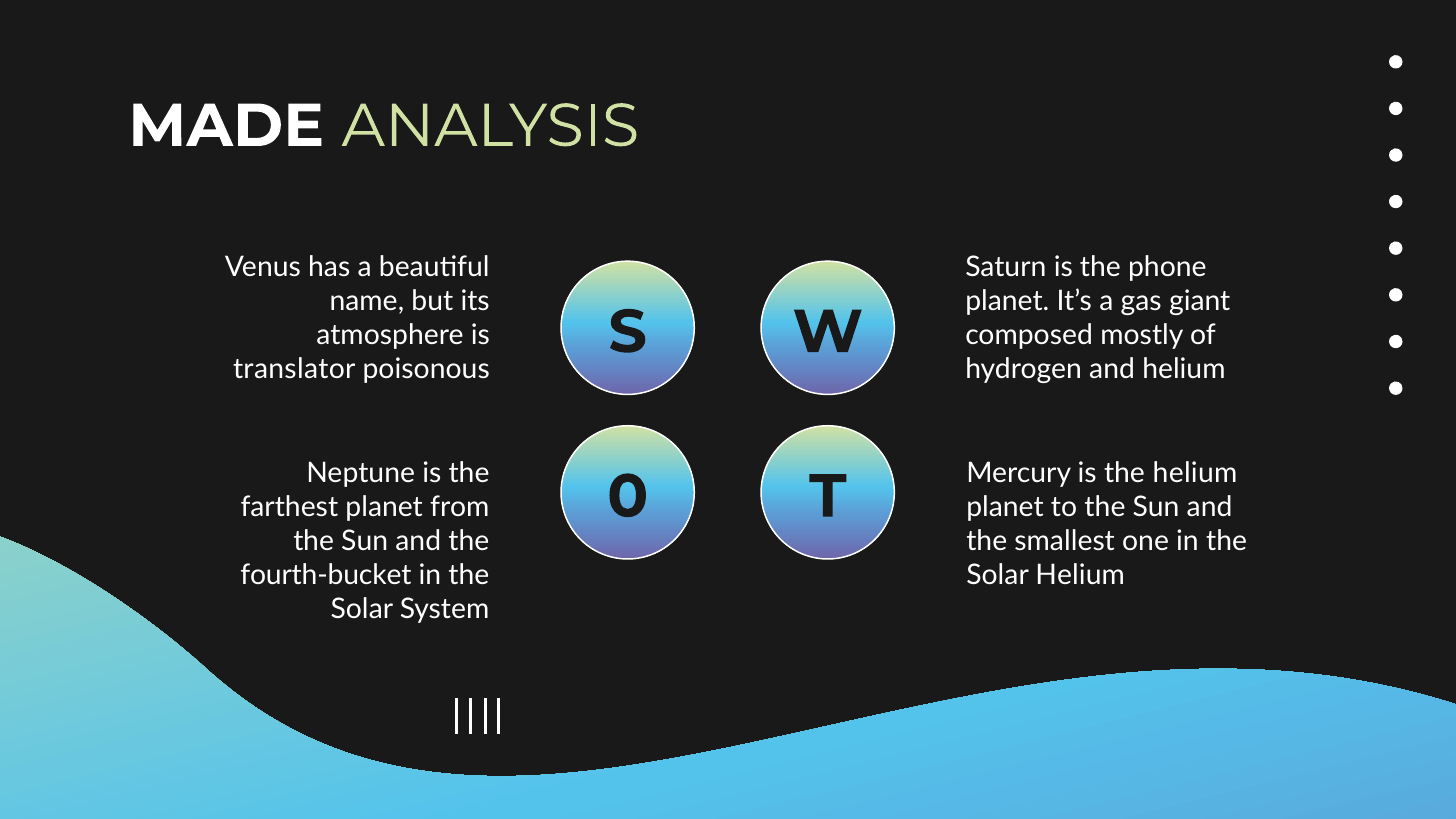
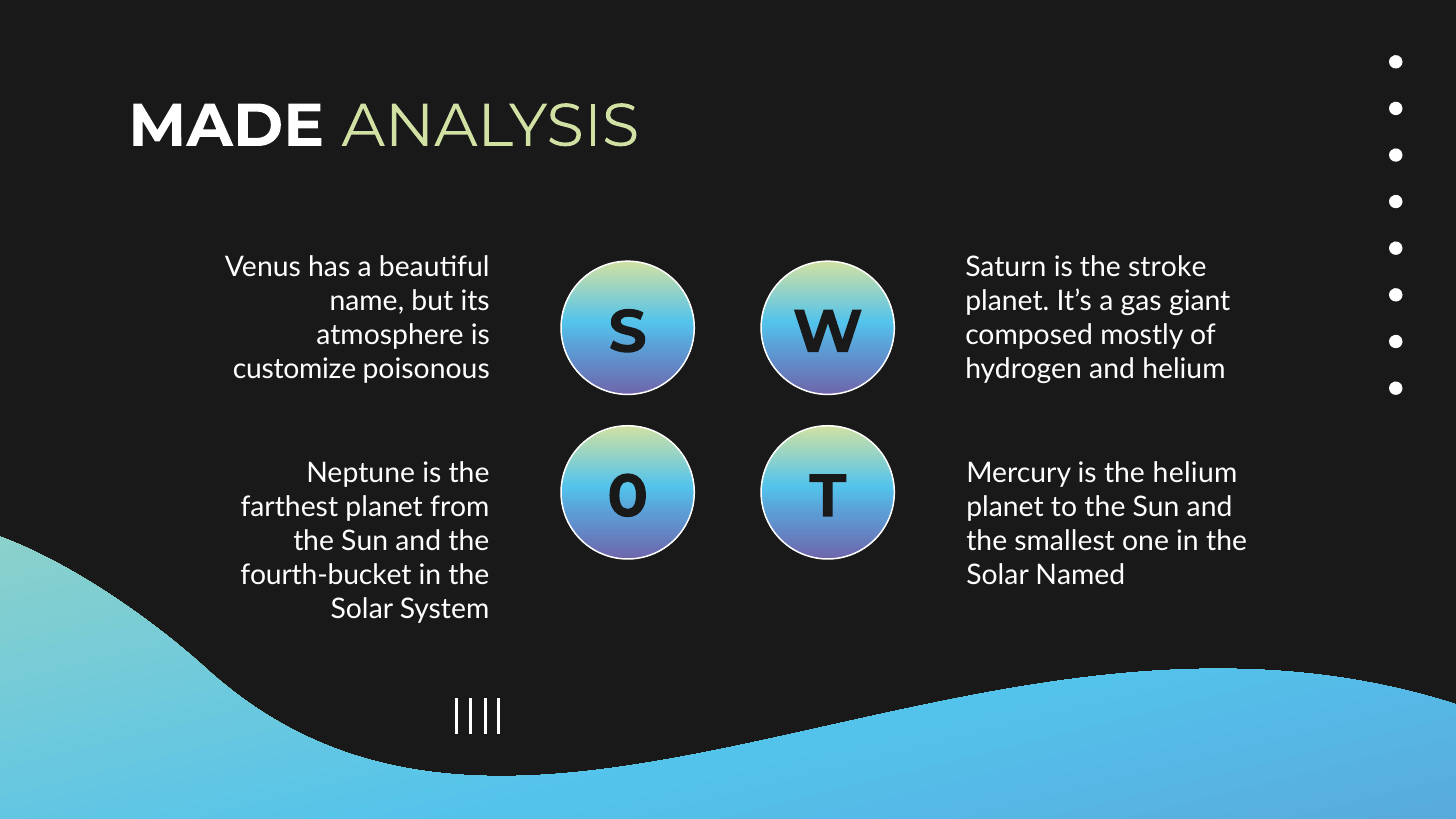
phone: phone -> stroke
translator: translator -> customize
Solar Helium: Helium -> Named
